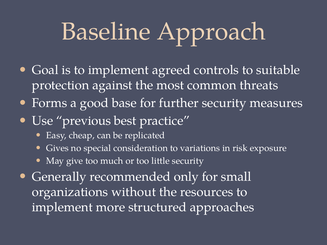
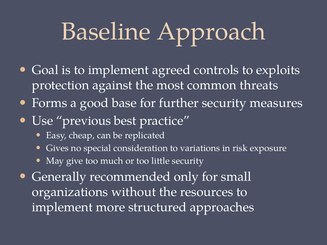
suitable: suitable -> exploits
